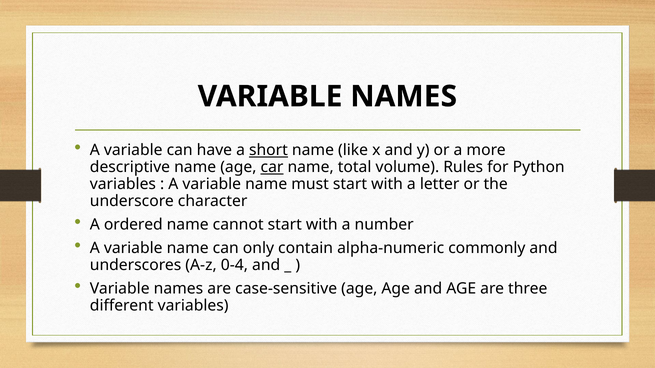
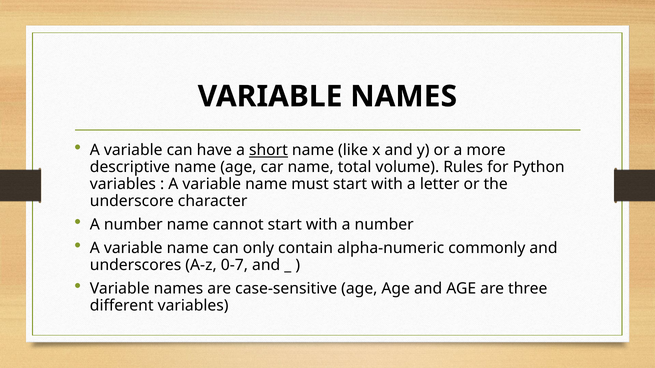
car underline: present -> none
ordered at (133, 225): ordered -> number
0-4: 0-4 -> 0-7
